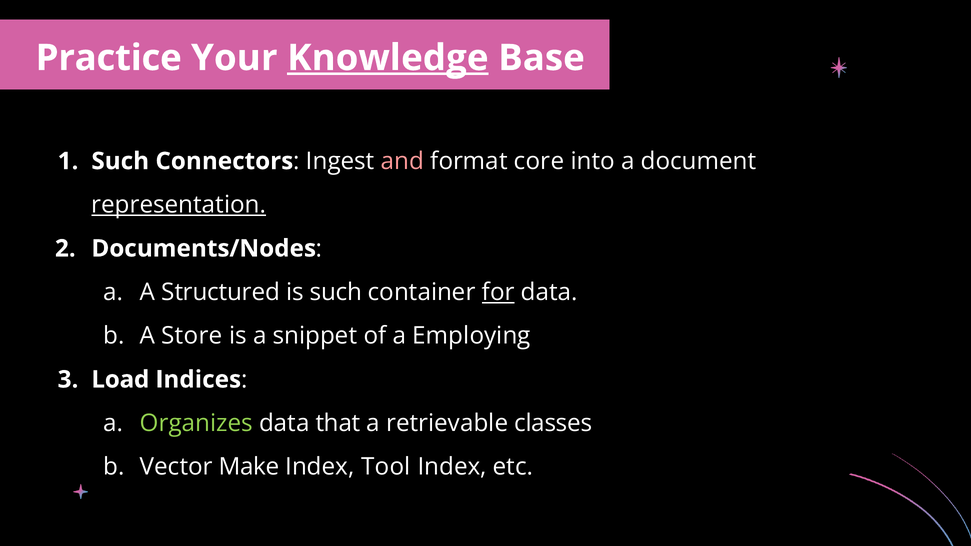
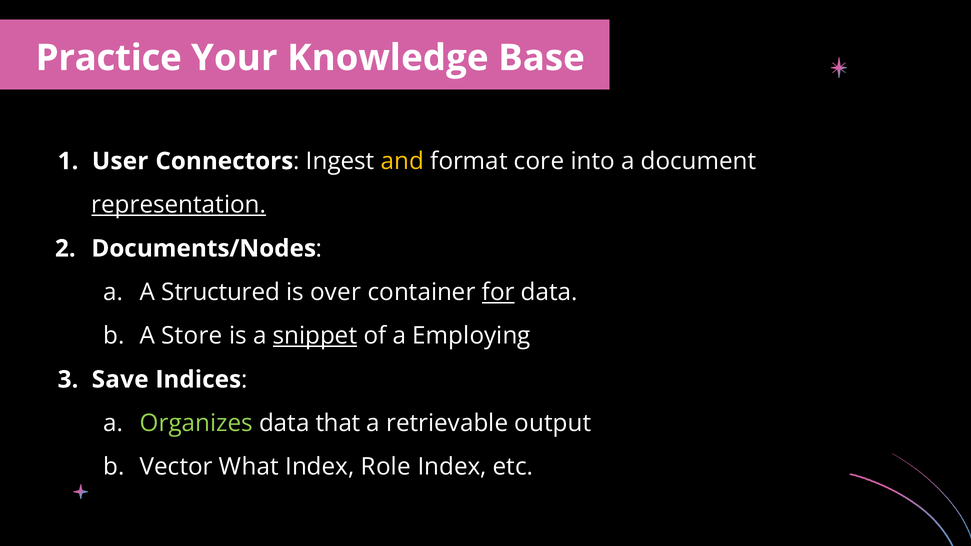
Knowledge underline: present -> none
Such at (120, 161): Such -> User
and colour: pink -> yellow
is such: such -> over
snippet underline: none -> present
Load: Load -> Save
classes: classes -> output
Make: Make -> What
Tool: Tool -> Role
